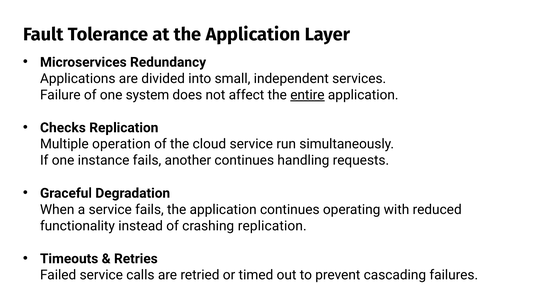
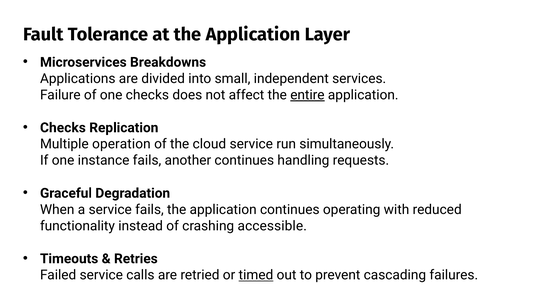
Redundancy: Redundancy -> Breakdowns
one system: system -> checks
crashing replication: replication -> accessible
timed underline: none -> present
